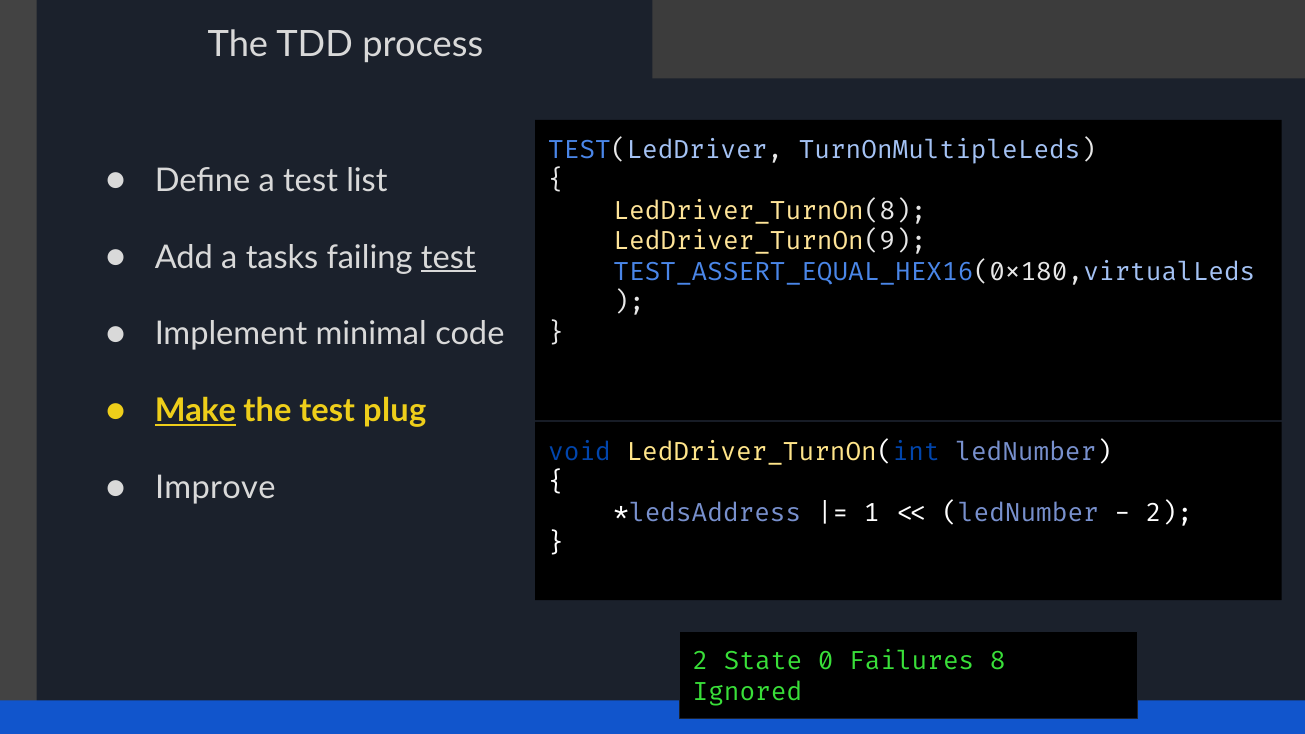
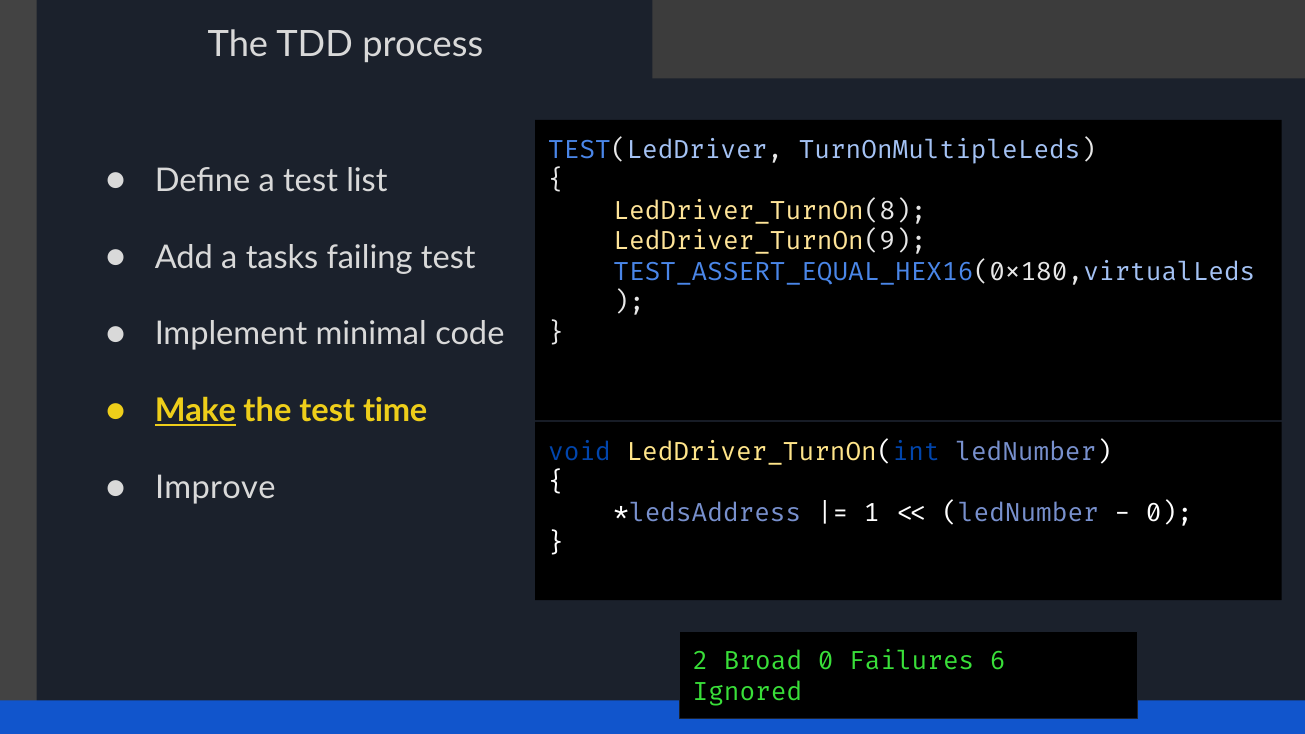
test at (448, 257) underline: present -> none
plug: plug -> time
2 at (1169, 513): 2 -> 0
State: State -> Broad
8: 8 -> 6
